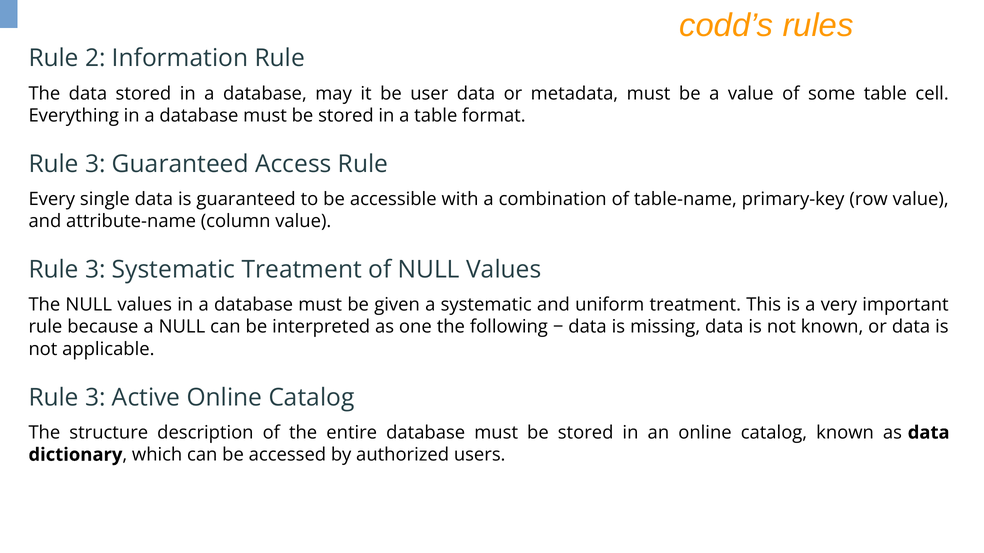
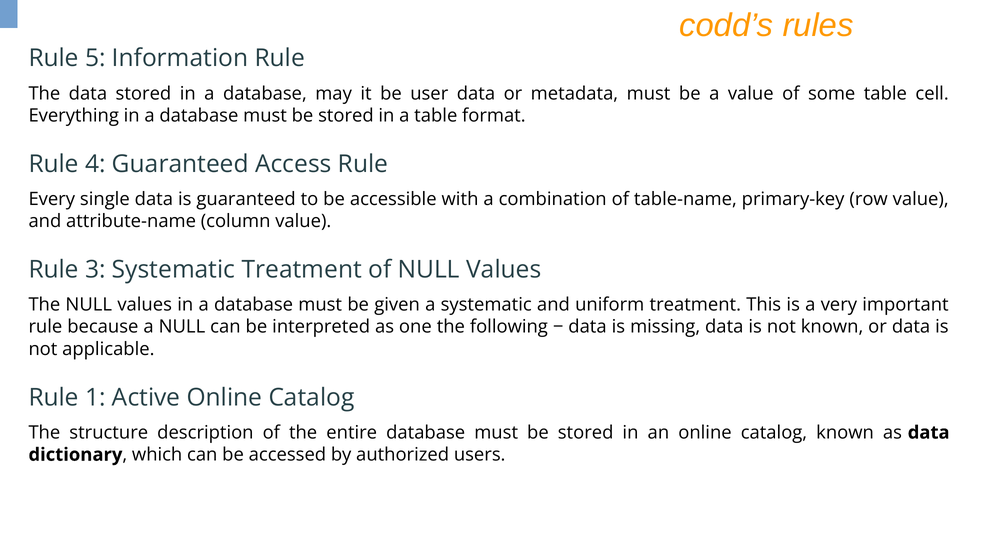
2: 2 -> 5
3 at (95, 164): 3 -> 4
3 at (95, 398): 3 -> 1
